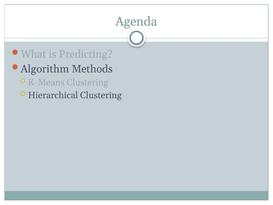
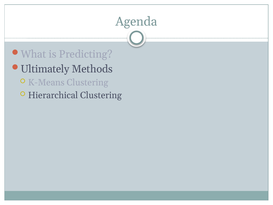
Algorithm: Algorithm -> Ultimately
